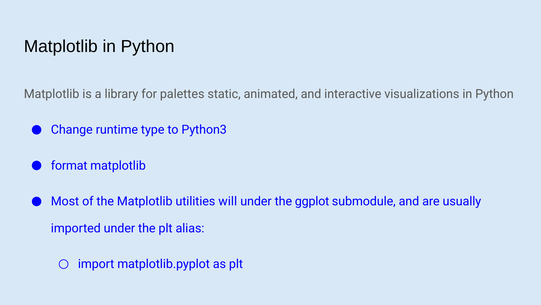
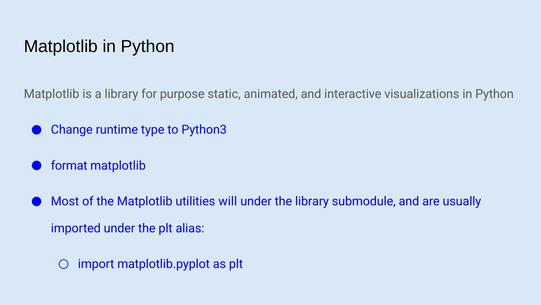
palettes: palettes -> purpose
the ggplot: ggplot -> library
